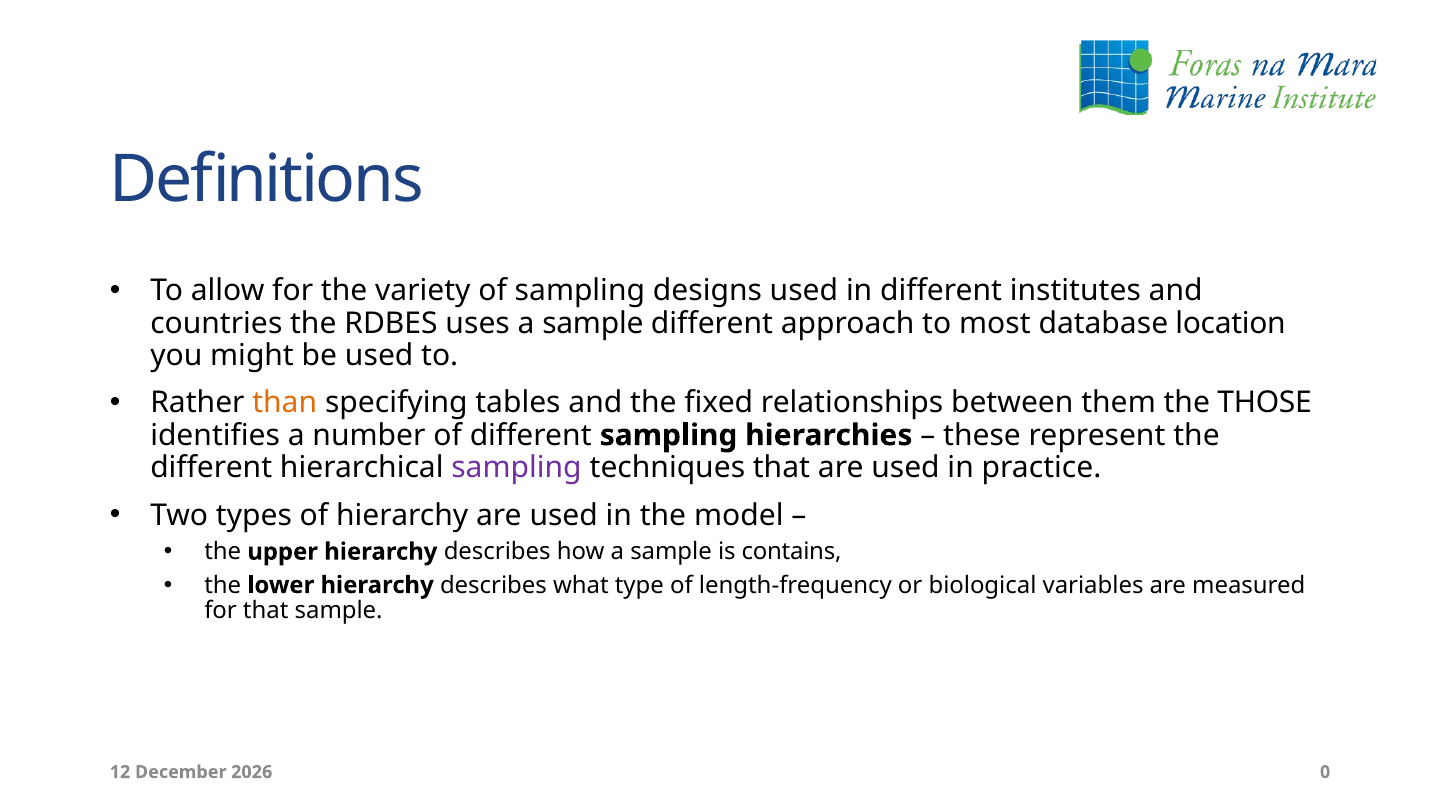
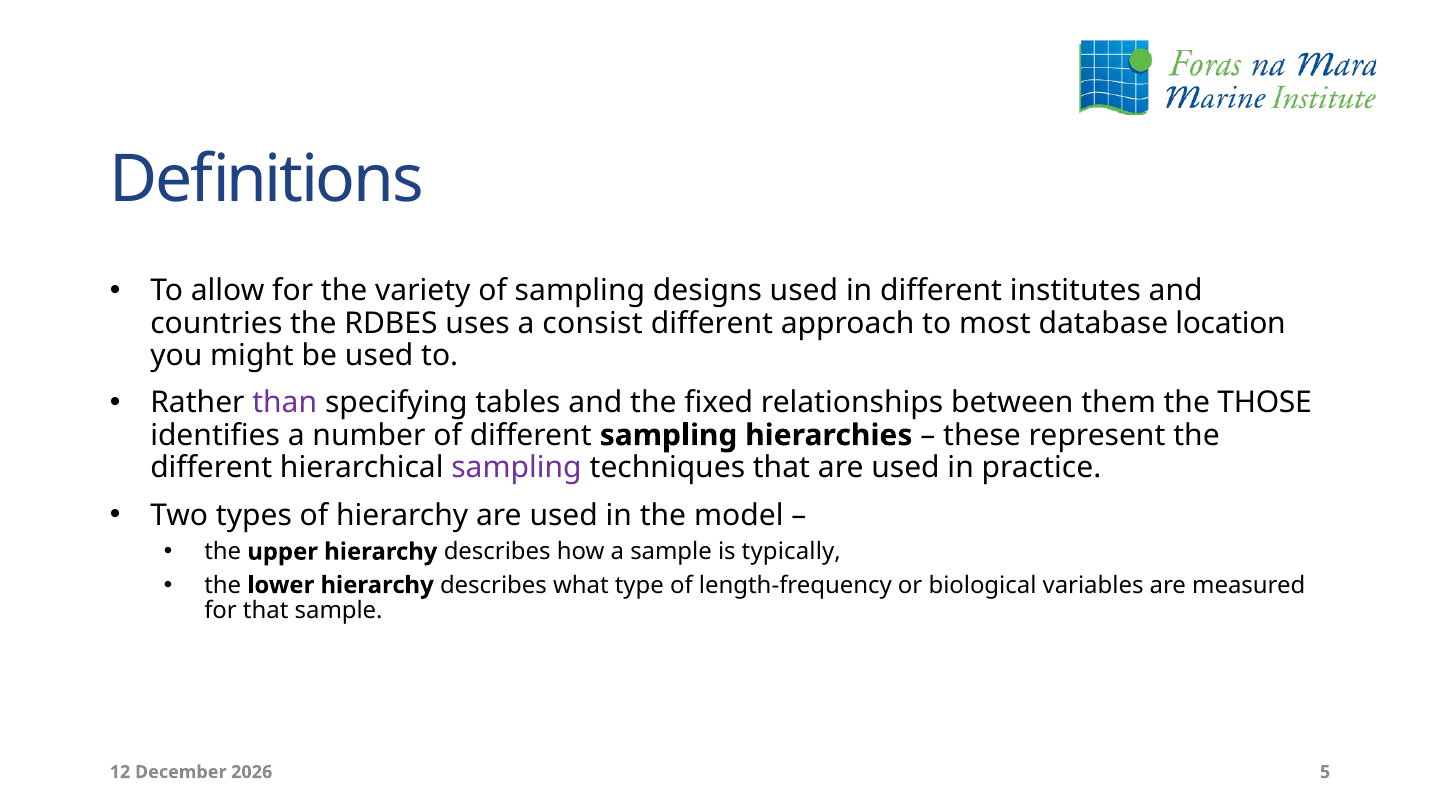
uses a sample: sample -> consist
than colour: orange -> purple
contains: contains -> typically
0: 0 -> 5
